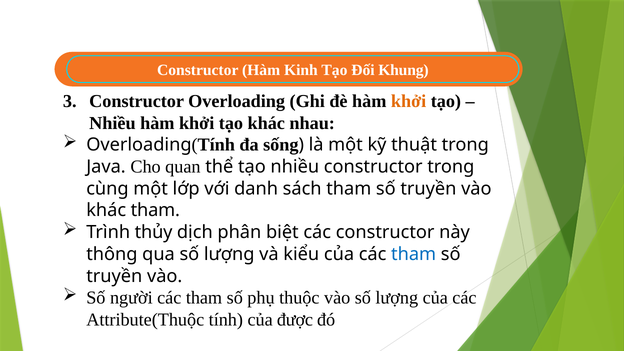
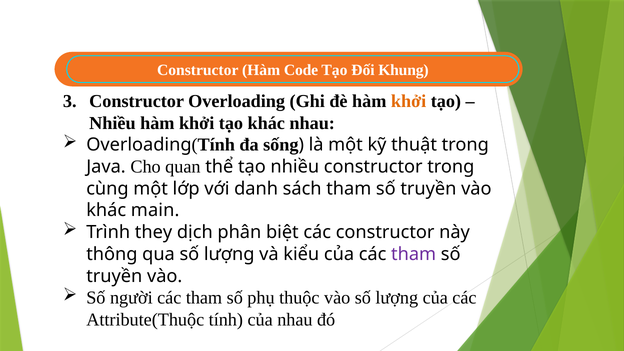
Kinh: Kinh -> Code
khác tham: tham -> main
thủy: thủy -> they
tham at (414, 254) colour: blue -> purple
của được: được -> nhau
